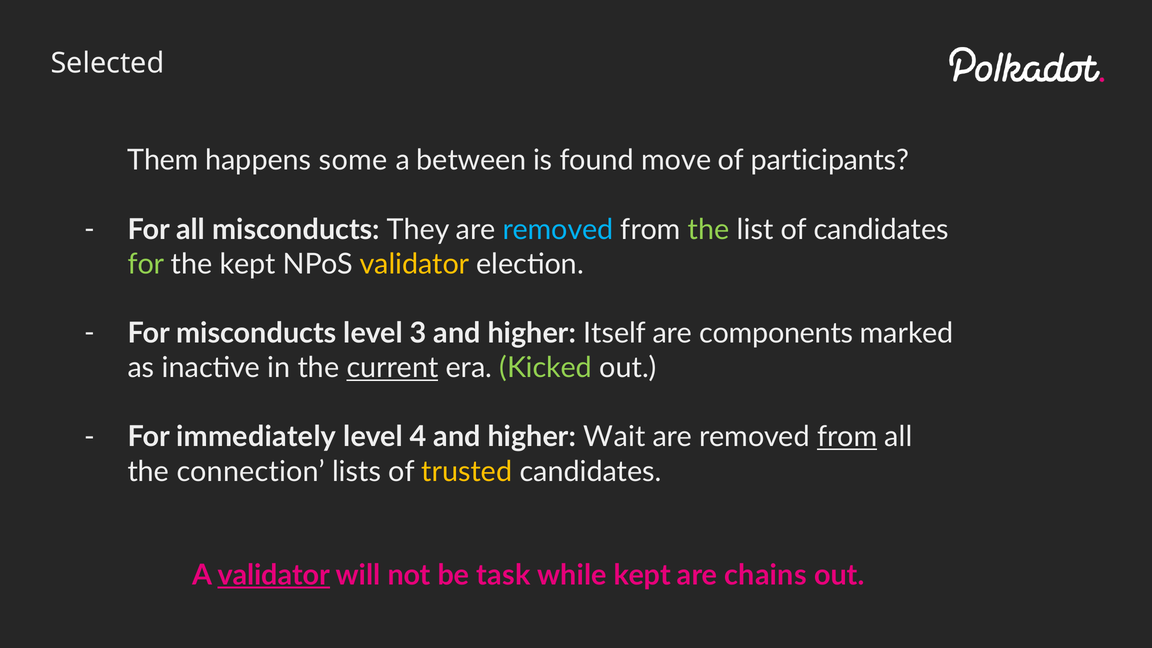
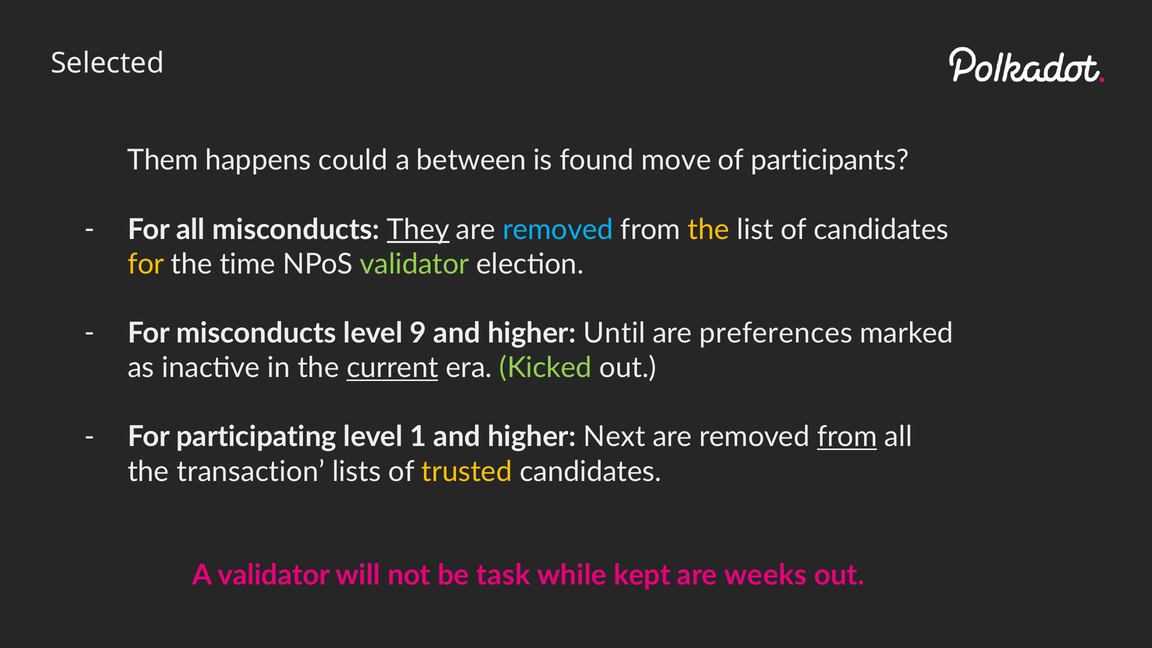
some: some -> could
They underline: none -> present
the at (709, 230) colour: light green -> yellow
for at (146, 264) colour: light green -> yellow
the kept: kept -> time
validator at (414, 264) colour: yellow -> light green
3: 3 -> 9
Itself: Itself -> Until
components: components -> preferences
immediately: immediately -> participating
4: 4 -> 1
Wait: Wait -> Next
connection: connection -> transaction
validator at (274, 575) underline: present -> none
chains: chains -> weeks
